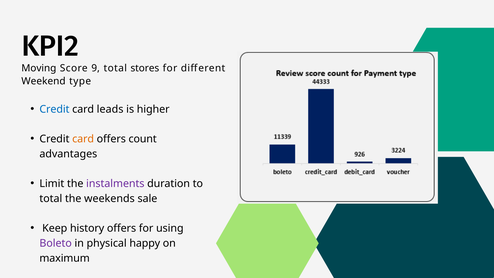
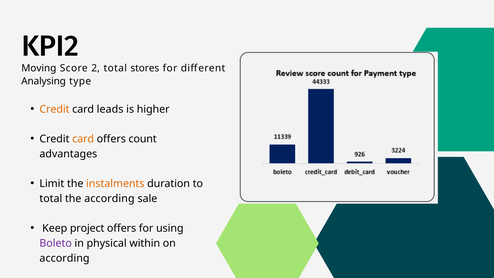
9: 9 -> 2
Weekend: Weekend -> Analysing
Credit at (54, 109) colour: blue -> orange
instalments colour: purple -> orange
the weekends: weekends -> according
history: history -> project
happy: happy -> within
maximum at (65, 258): maximum -> according
